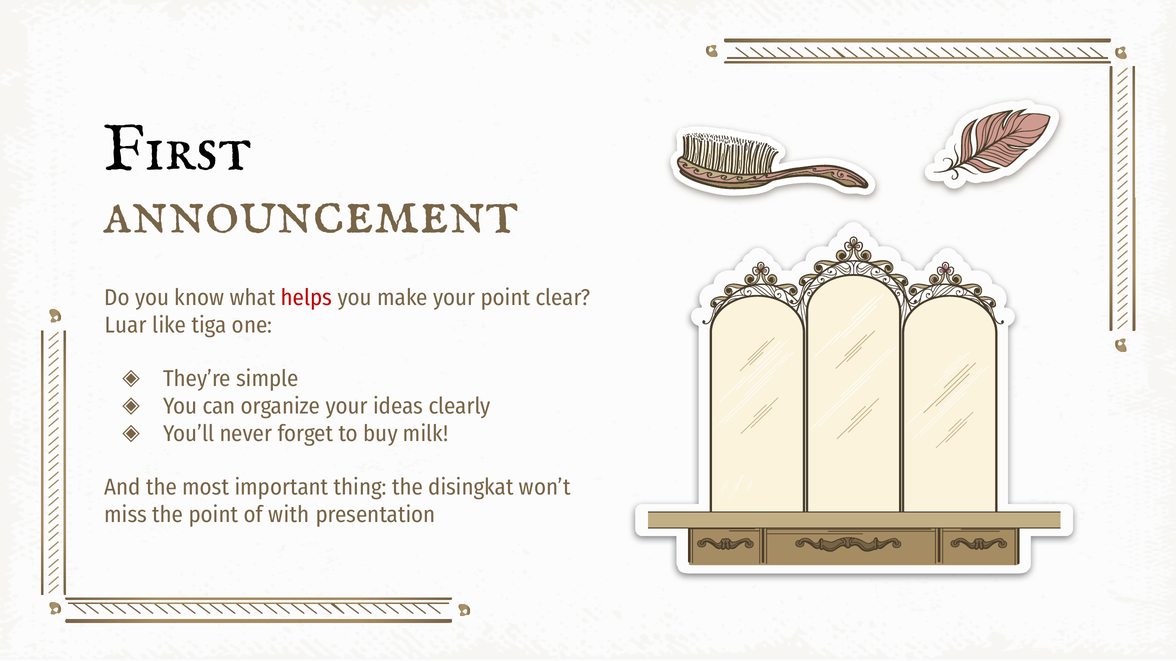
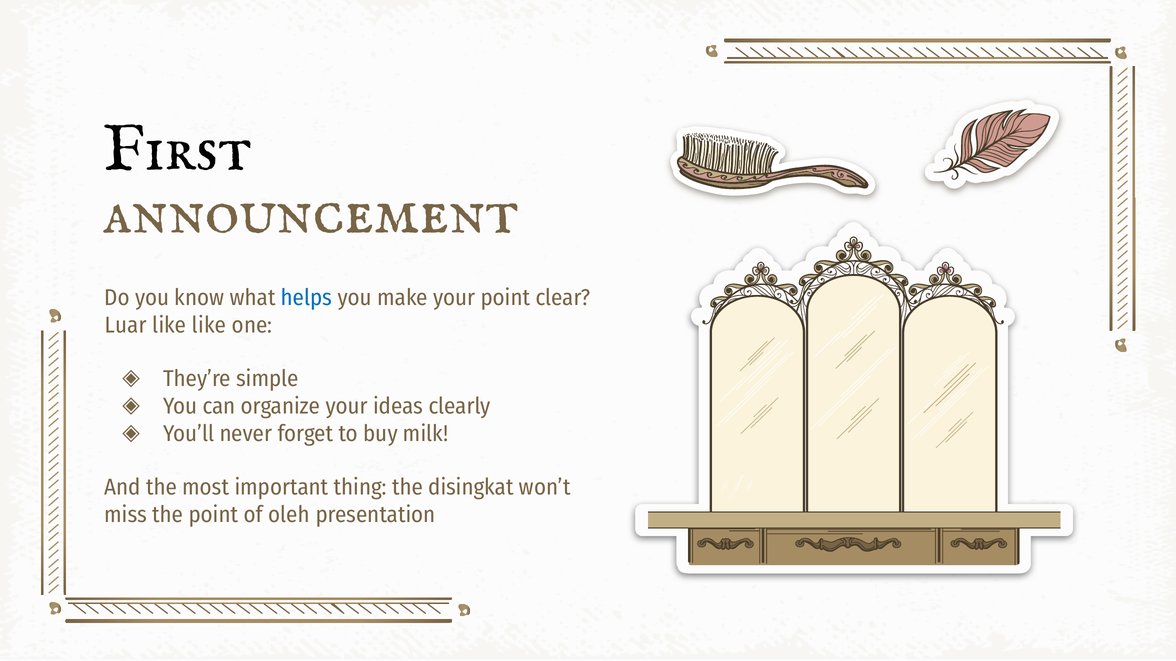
helps colour: red -> blue
like tiga: tiga -> like
with: with -> oleh
